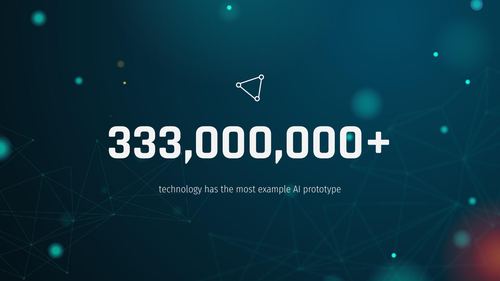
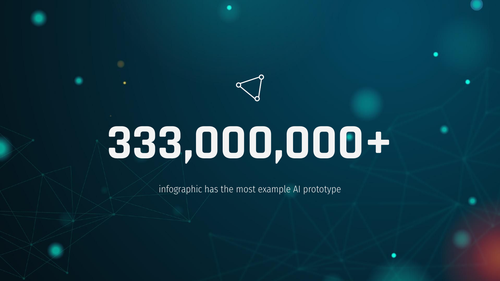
technology: technology -> infographic
